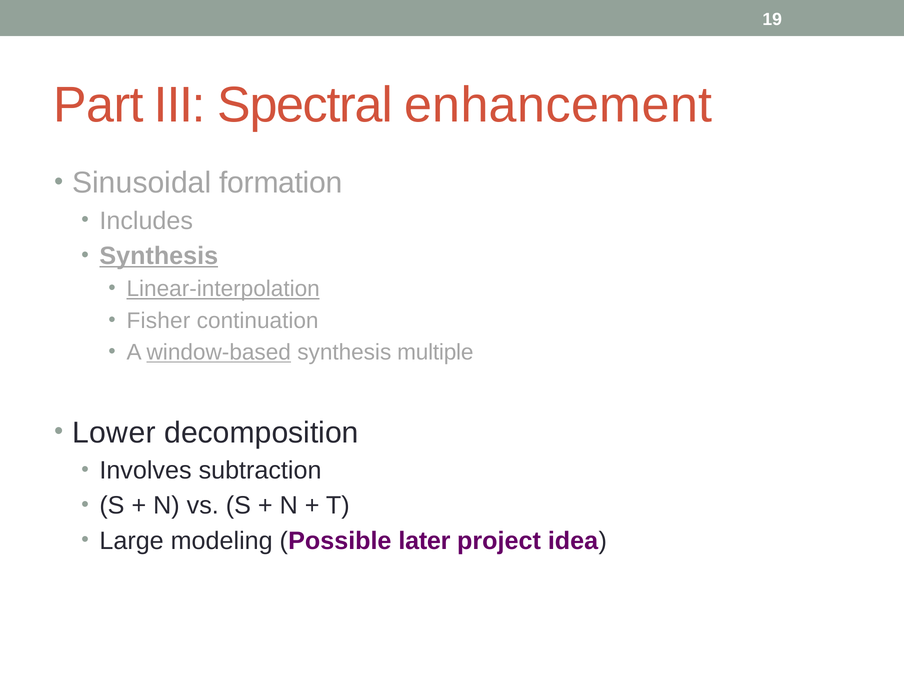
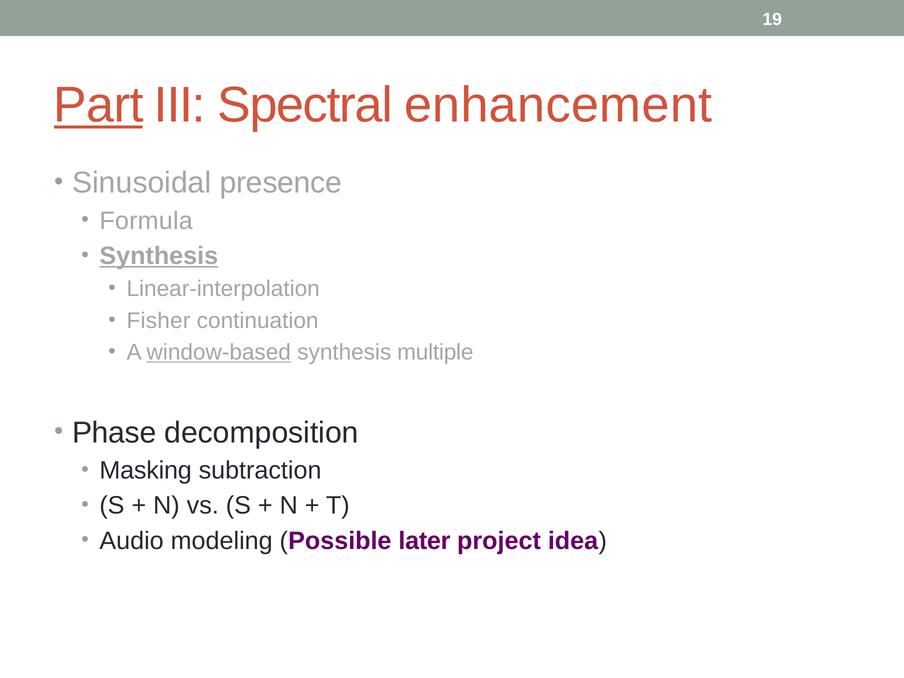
Part underline: none -> present
formation: formation -> presence
Includes: Includes -> Formula
Linear-interpolation underline: present -> none
Lower: Lower -> Phase
Involves: Involves -> Masking
Large: Large -> Audio
